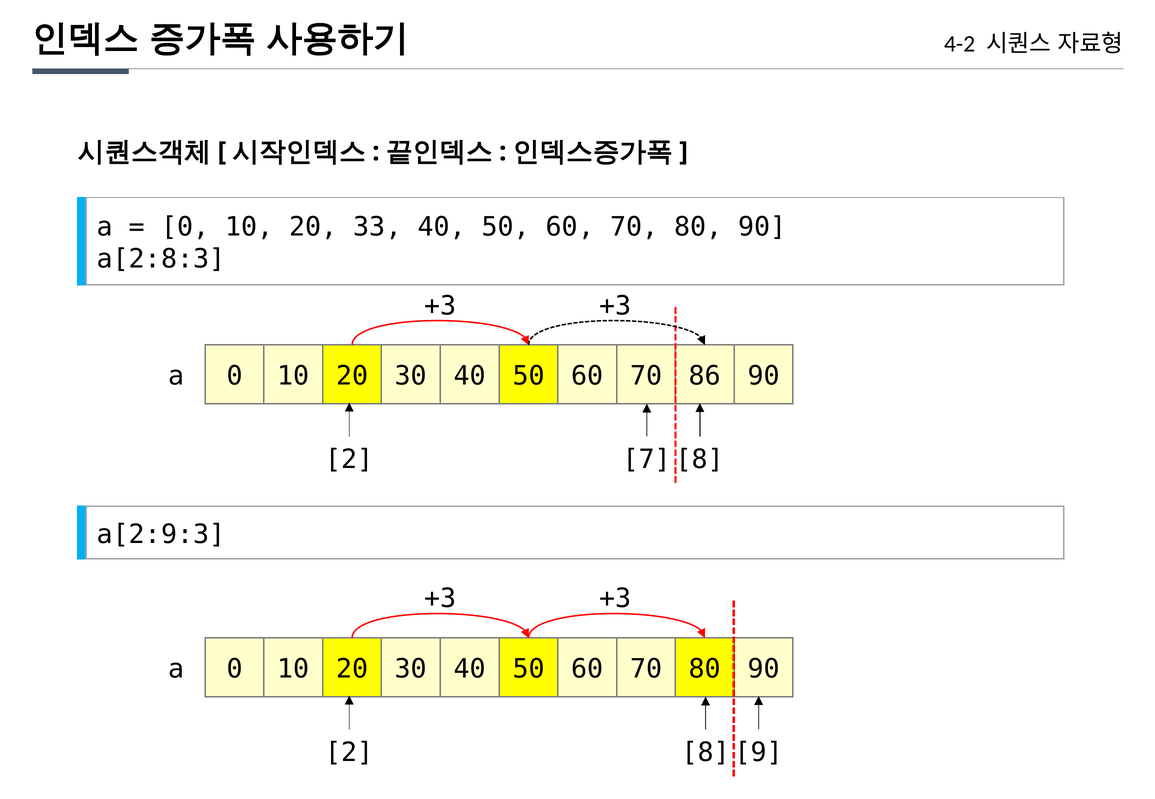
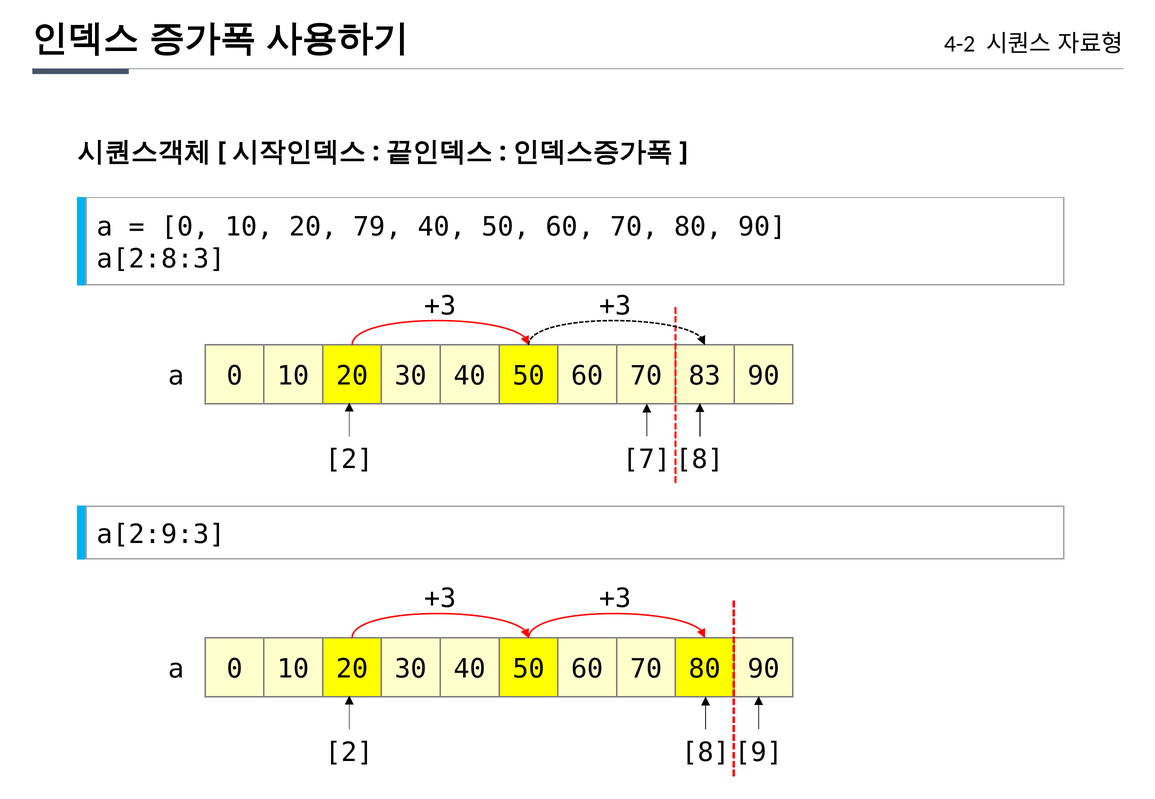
33: 33 -> 79
86: 86 -> 83
